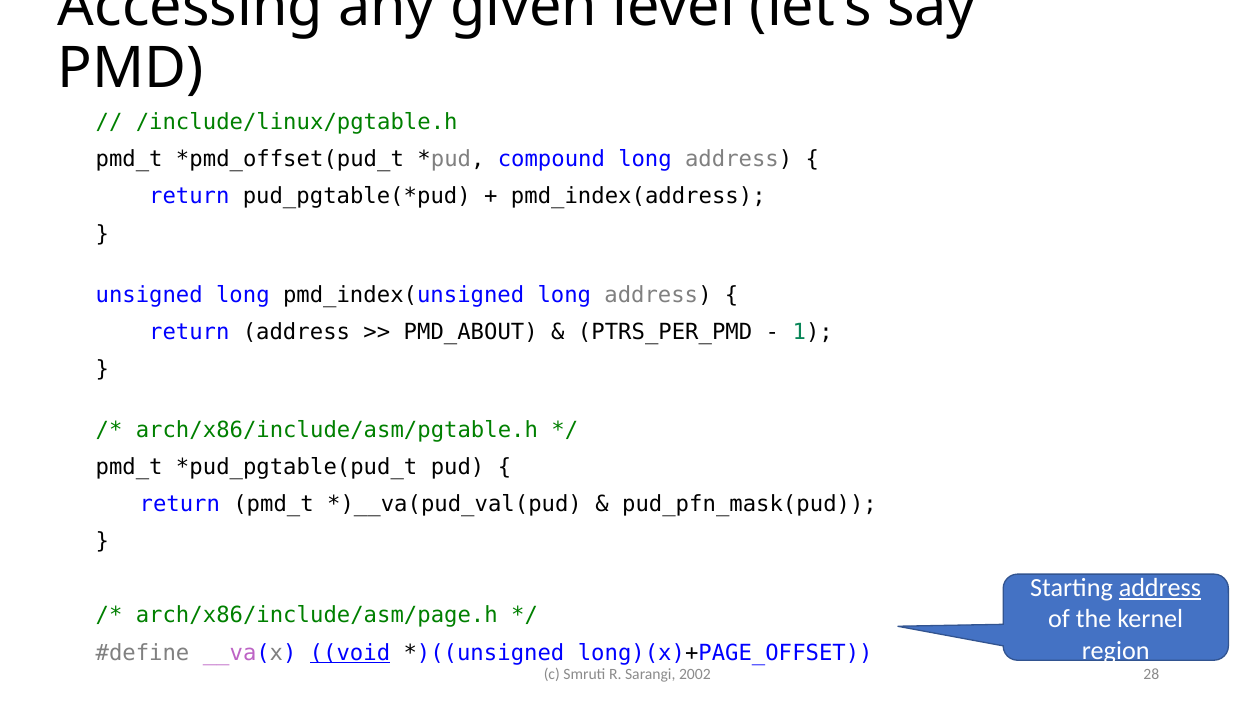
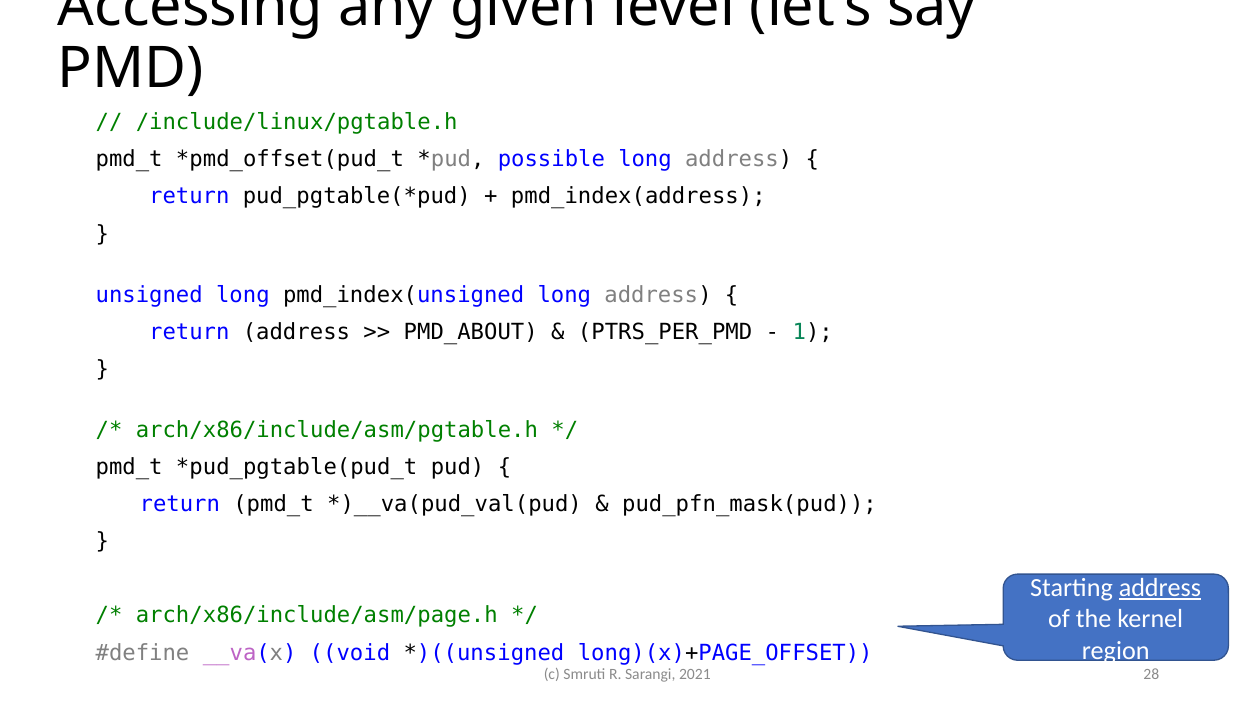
compound: compound -> possible
void underline: present -> none
2002: 2002 -> 2021
